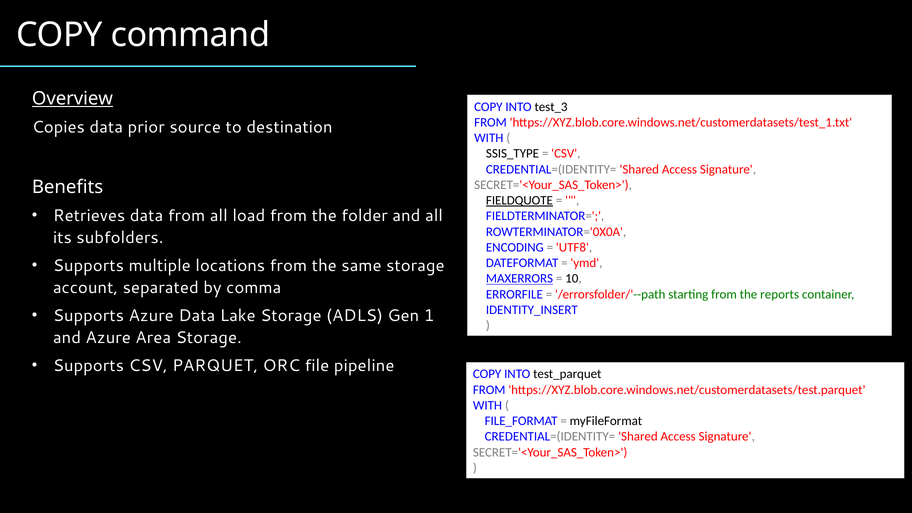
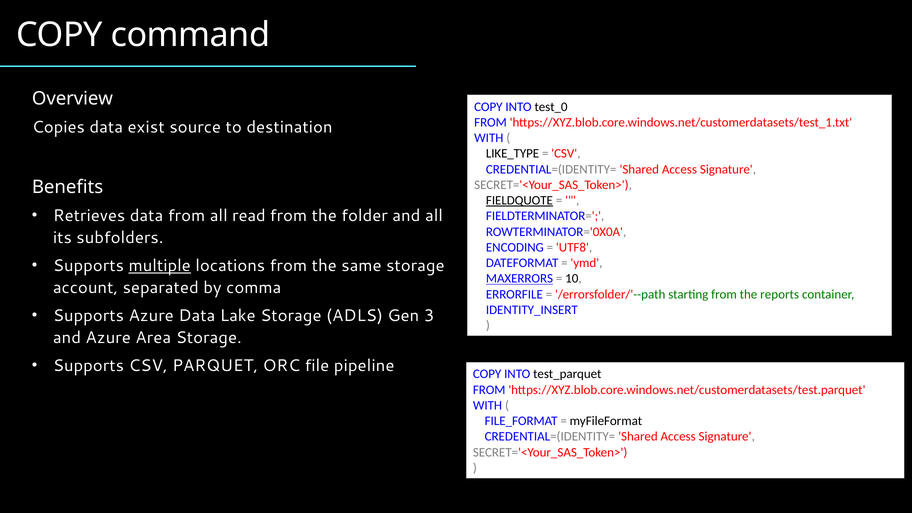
Overview underline: present -> none
test_3: test_3 -> test_0
prior: prior -> exist
SSIS_TYPE: SSIS_TYPE -> LIKE_TYPE
load: load -> read
multiple underline: none -> present
1: 1 -> 3
